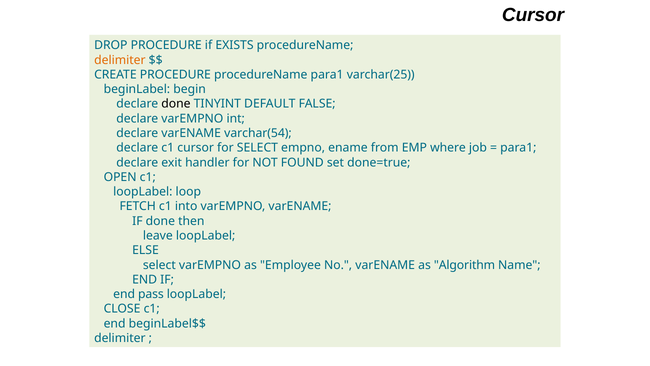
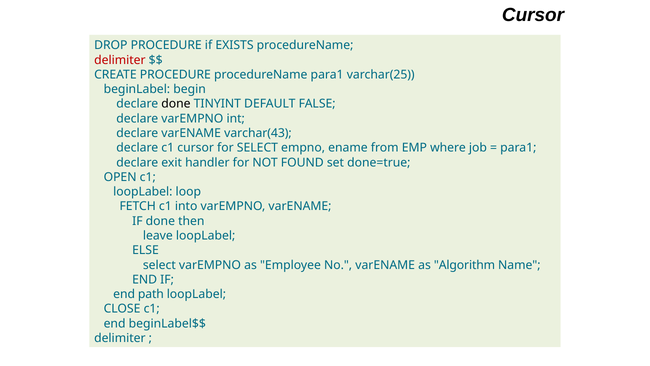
delimiter at (120, 60) colour: orange -> red
varchar(54: varchar(54 -> varchar(43
pass: pass -> path
